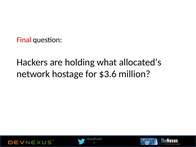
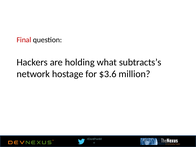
allocated’s: allocated’s -> subtracts’s
